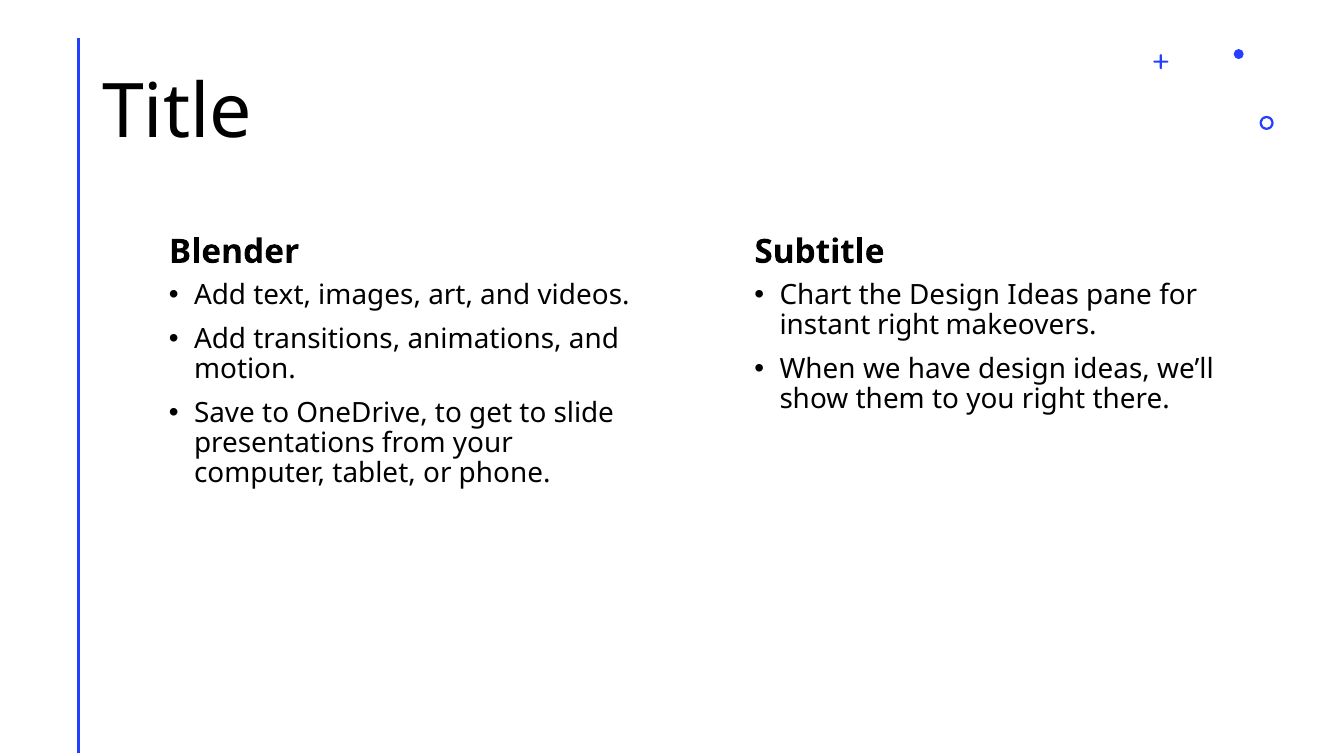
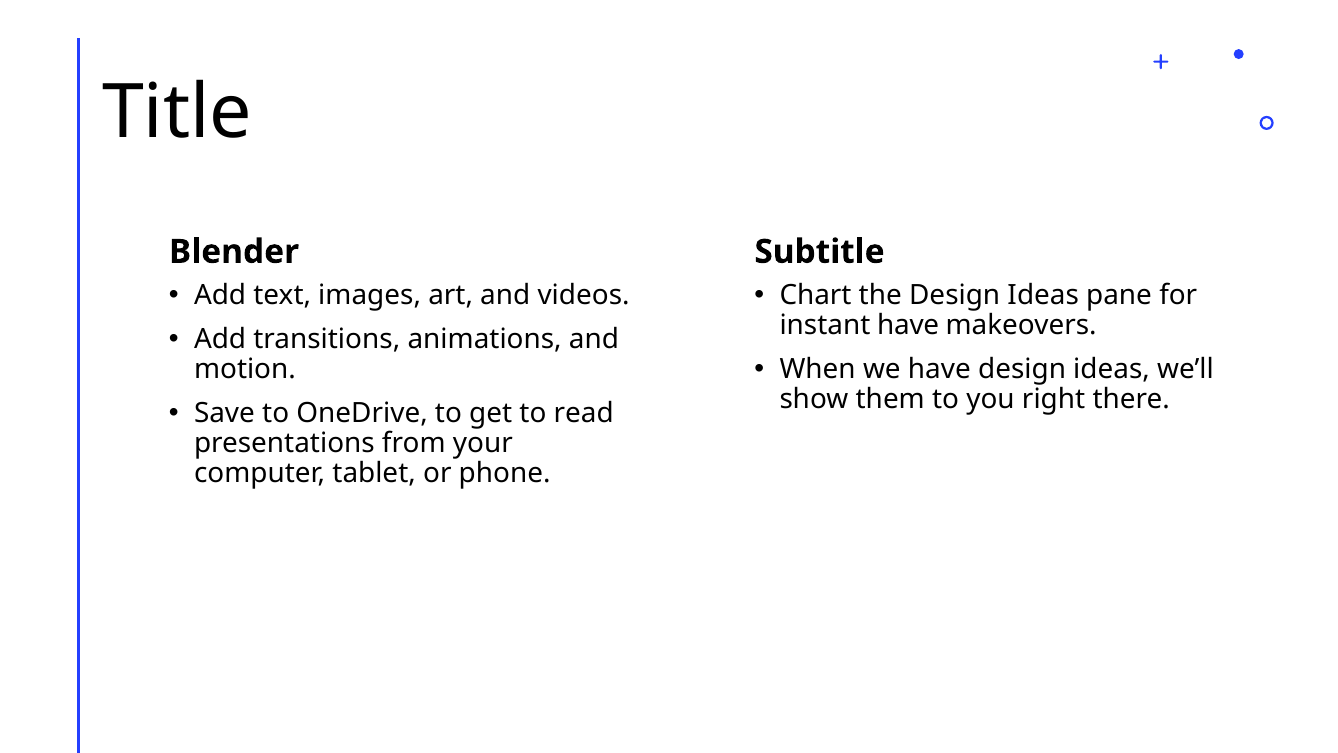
instant right: right -> have
slide: slide -> read
